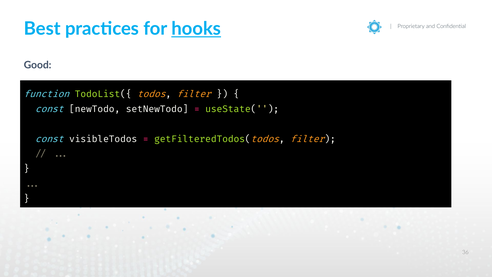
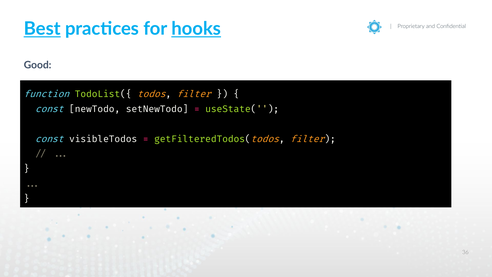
Best underline: none -> present
